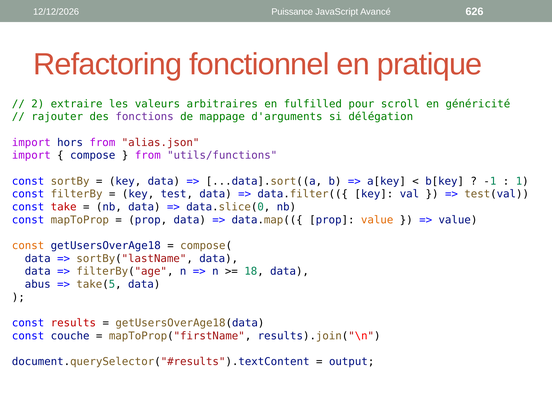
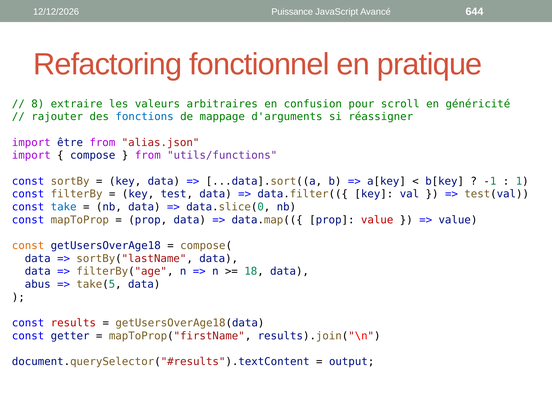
626: 626 -> 644
2: 2 -> 8
fulfilled: fulfilled -> confusion
fonctions colour: purple -> blue
délégation: délégation -> réassigner
hors: hors -> être
take colour: red -> blue
value at (377, 220) colour: orange -> red
couche: couche -> getter
